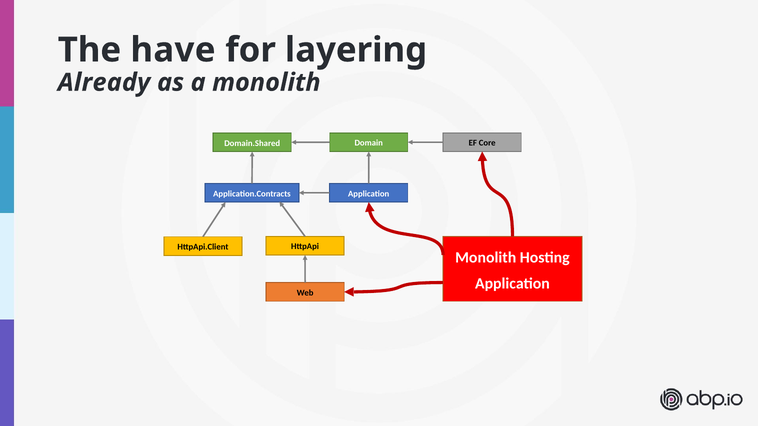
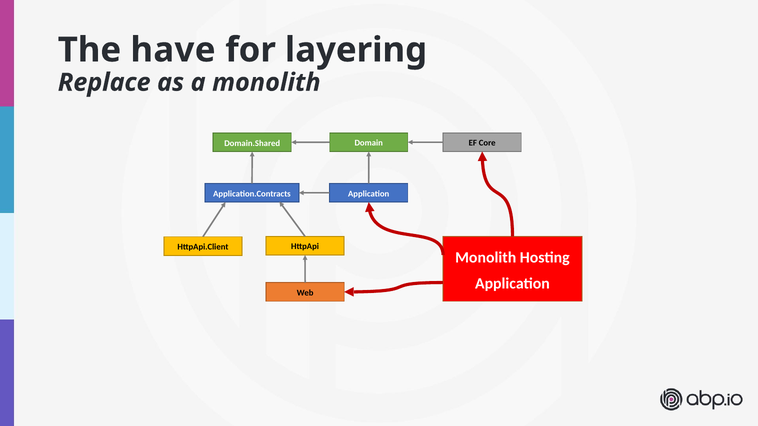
Already: Already -> Replace
